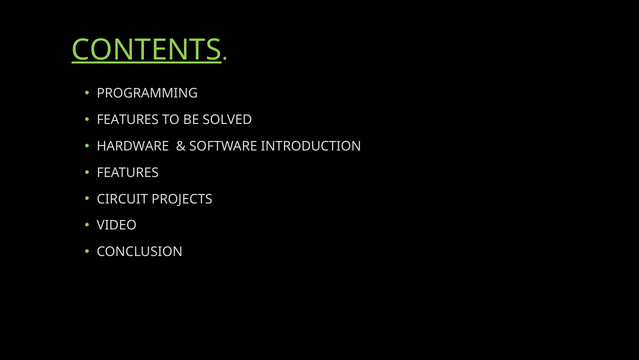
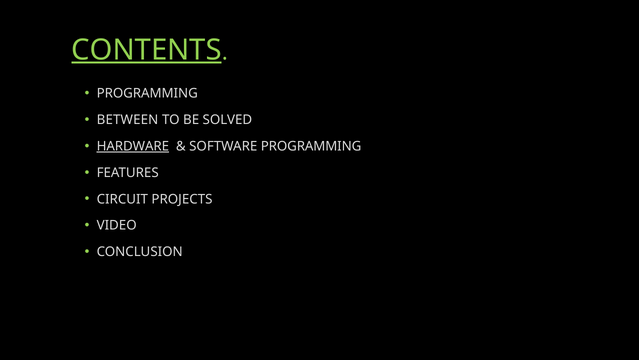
FEATURES at (128, 120): FEATURES -> BETWEEN
HARDWARE underline: none -> present
SOFTWARE INTRODUCTION: INTRODUCTION -> PROGRAMMING
